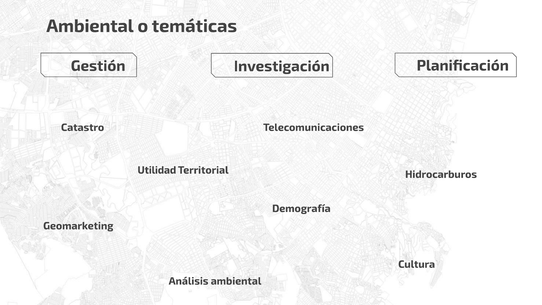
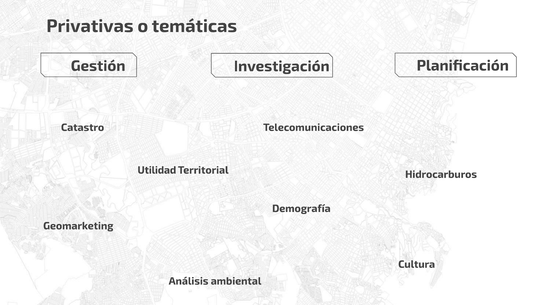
Ambiental at (90, 26): Ambiental -> Privativas
